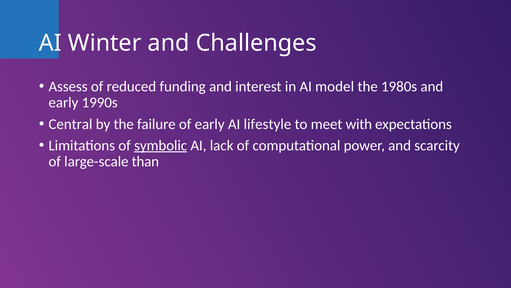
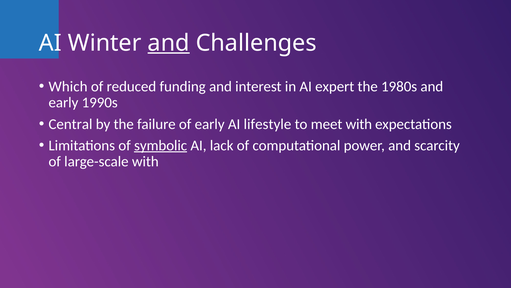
and at (169, 43) underline: none -> present
Assess: Assess -> Which
model: model -> expert
large-scale than: than -> with
